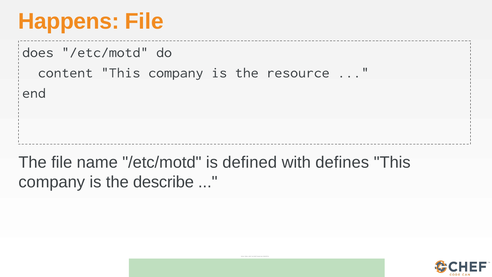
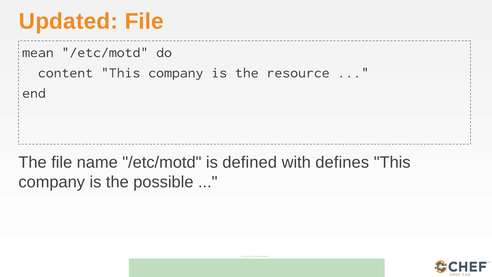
Happens: Happens -> Updated
does: does -> mean
describe: describe -> possible
